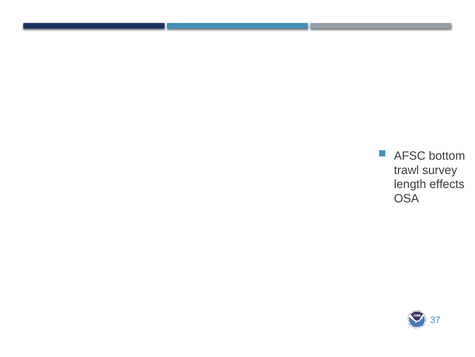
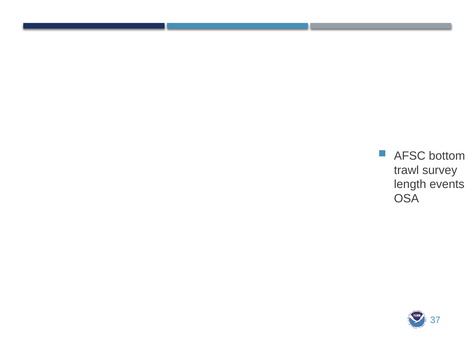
effects: effects -> events
